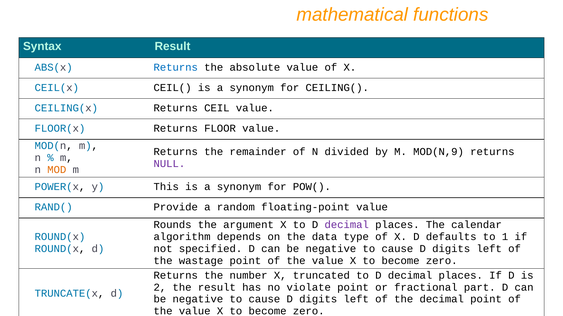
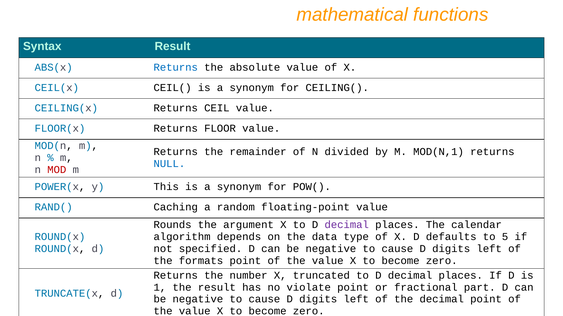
MOD(N,9: MOD(N,9 -> MOD(N,1
NULL colour: purple -> blue
MOD colour: orange -> red
Provide: Provide -> Caching
1: 1 -> 5
wastage: wastage -> formats
2: 2 -> 1
